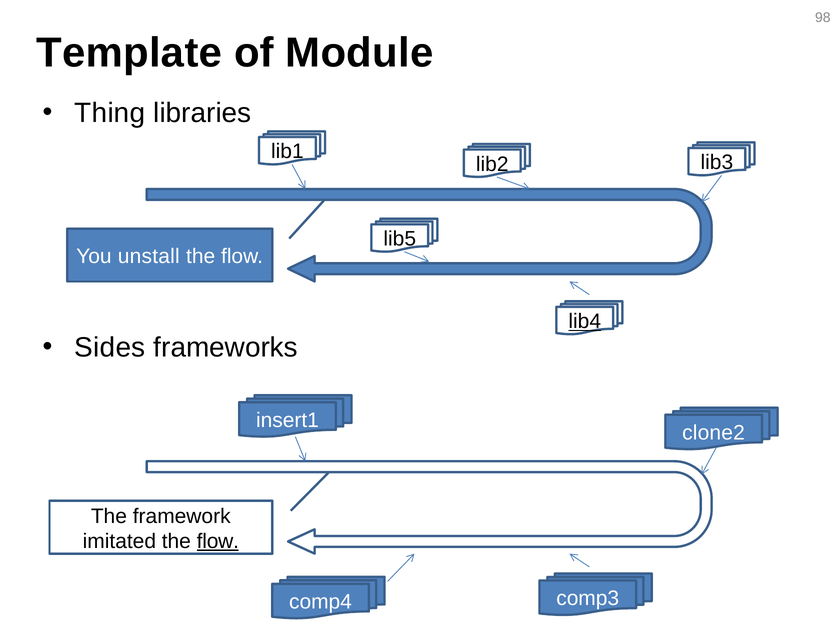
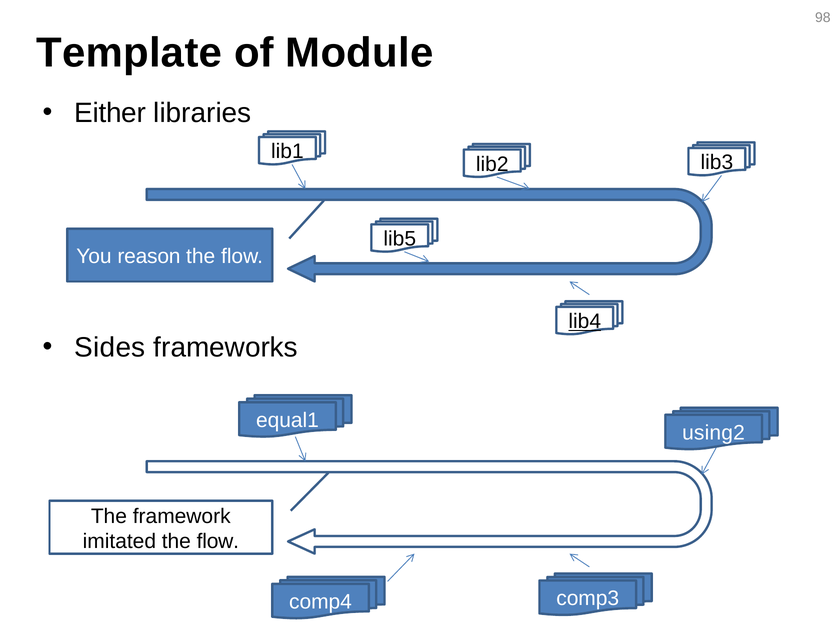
Thing: Thing -> Either
unstall: unstall -> reason
insert1: insert1 -> equal1
clone2: clone2 -> using2
flow at (218, 541) underline: present -> none
